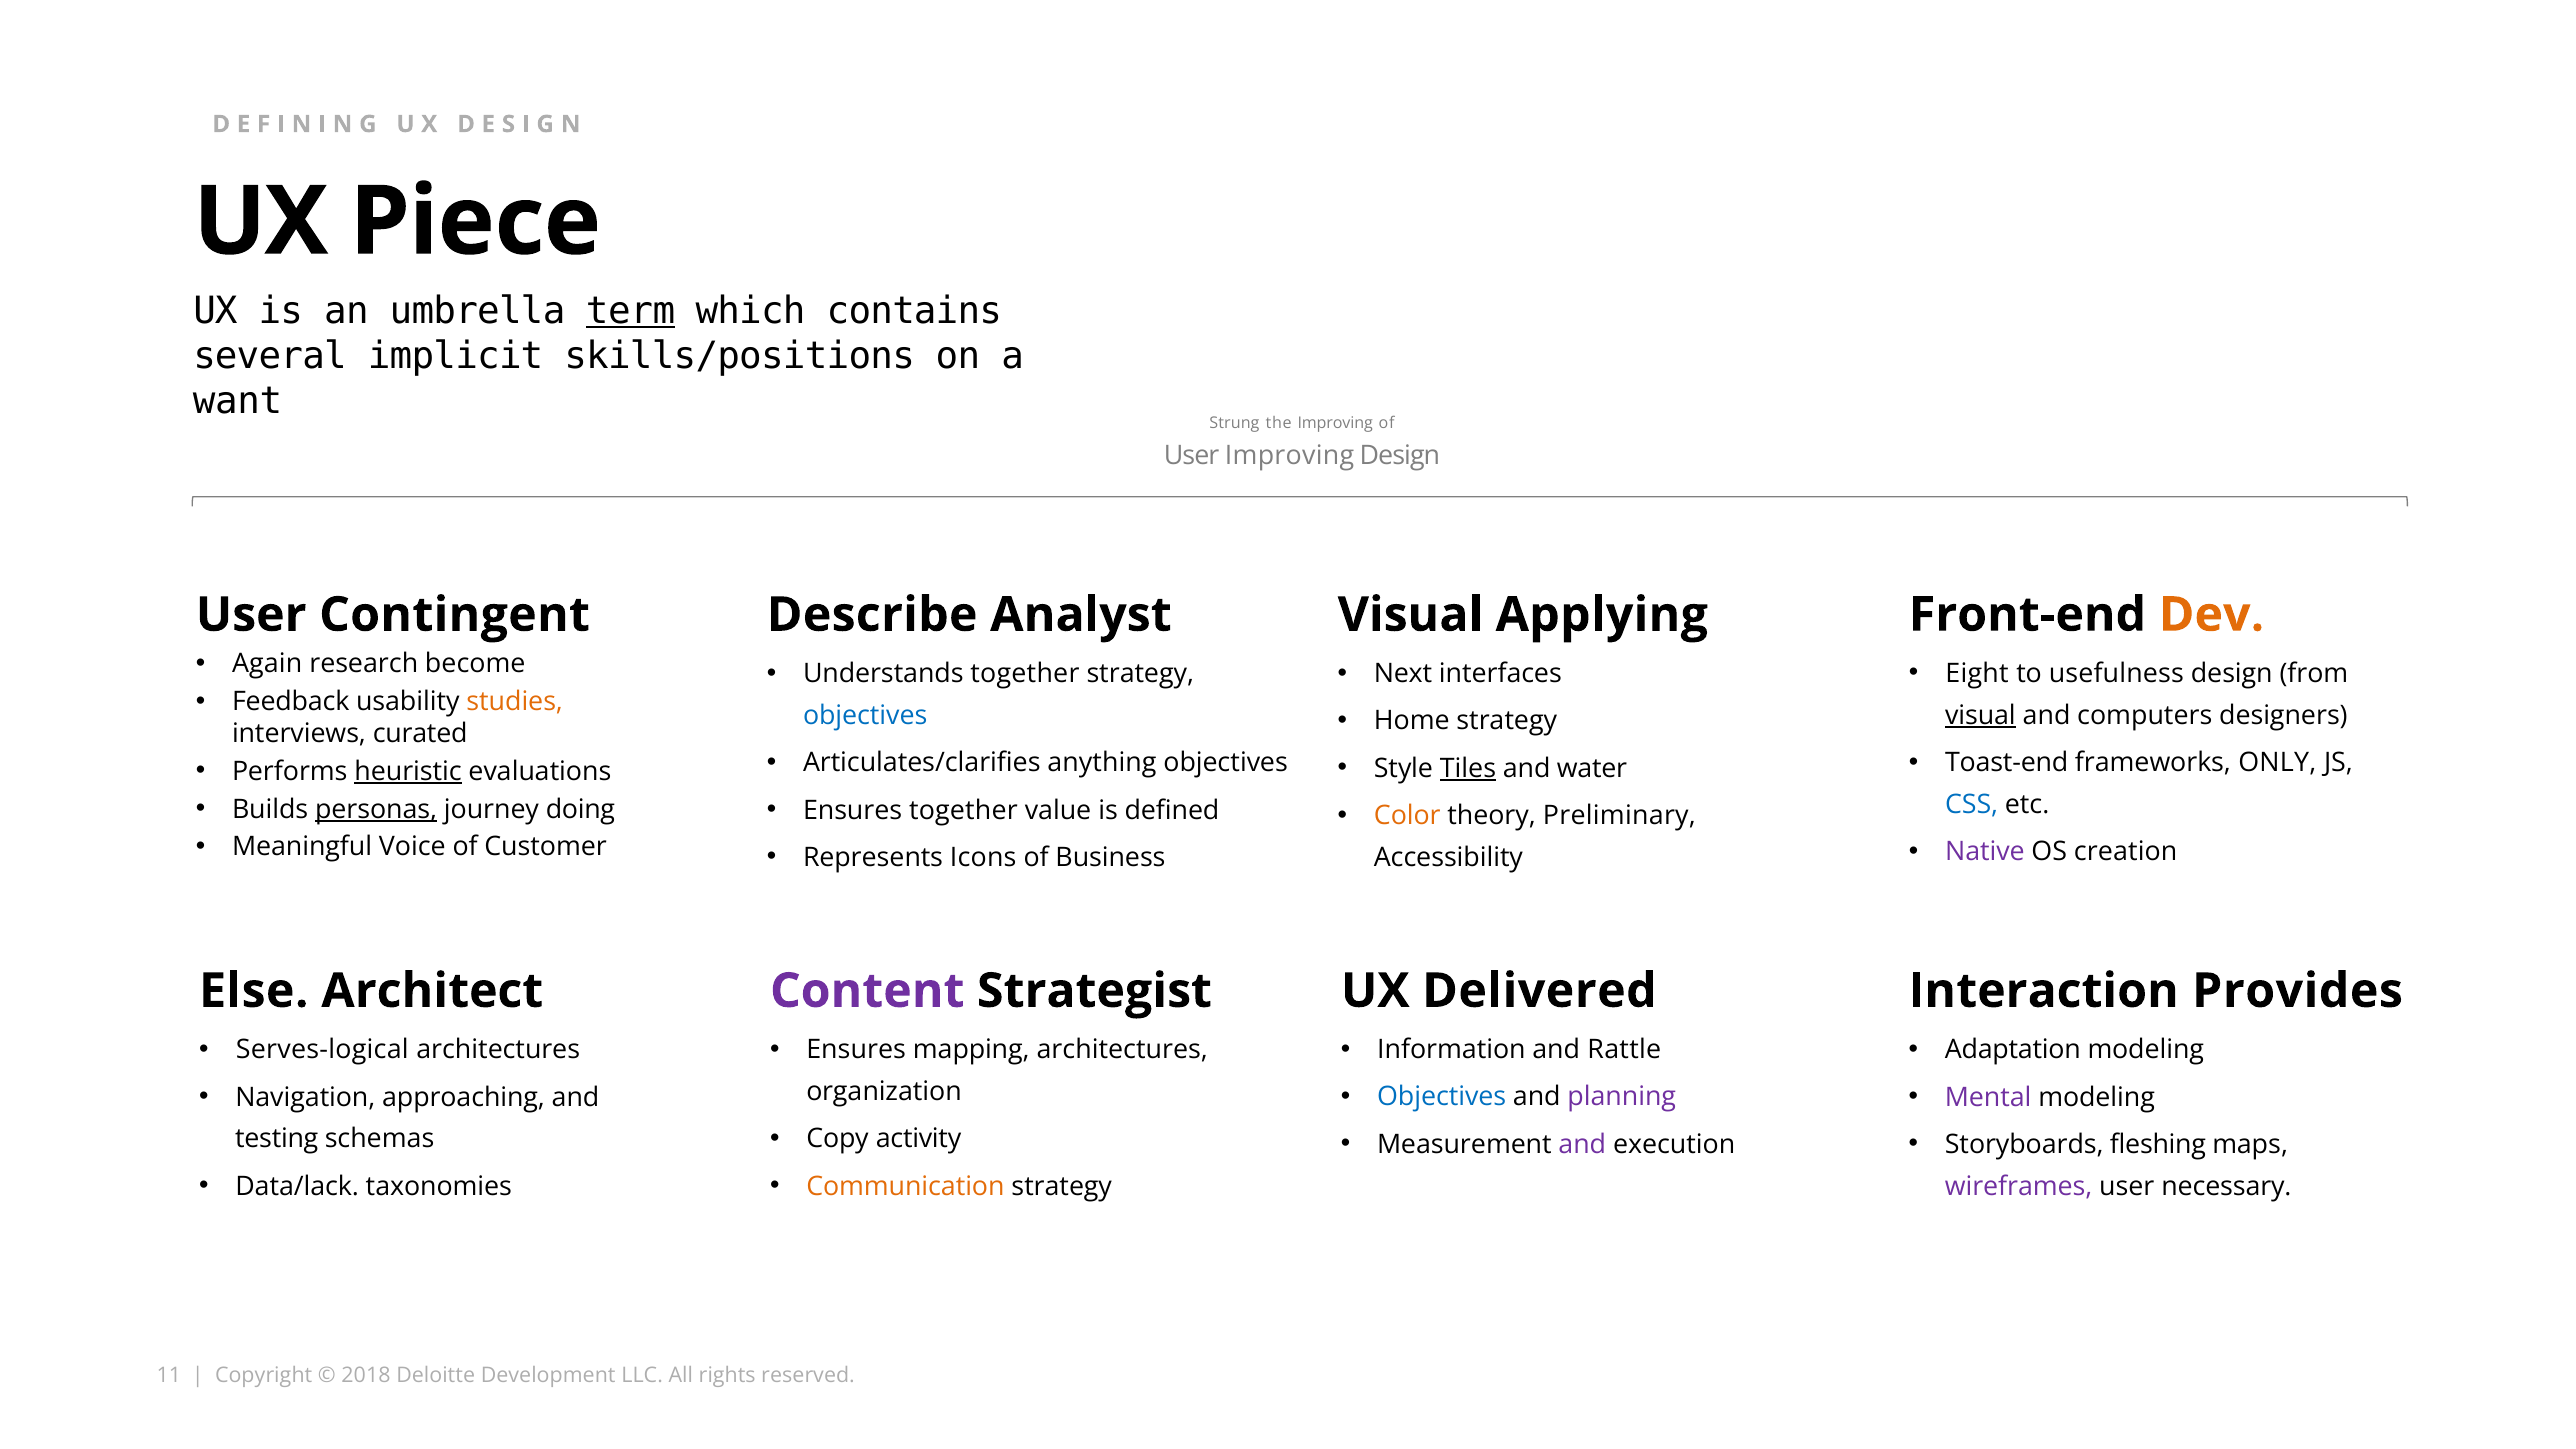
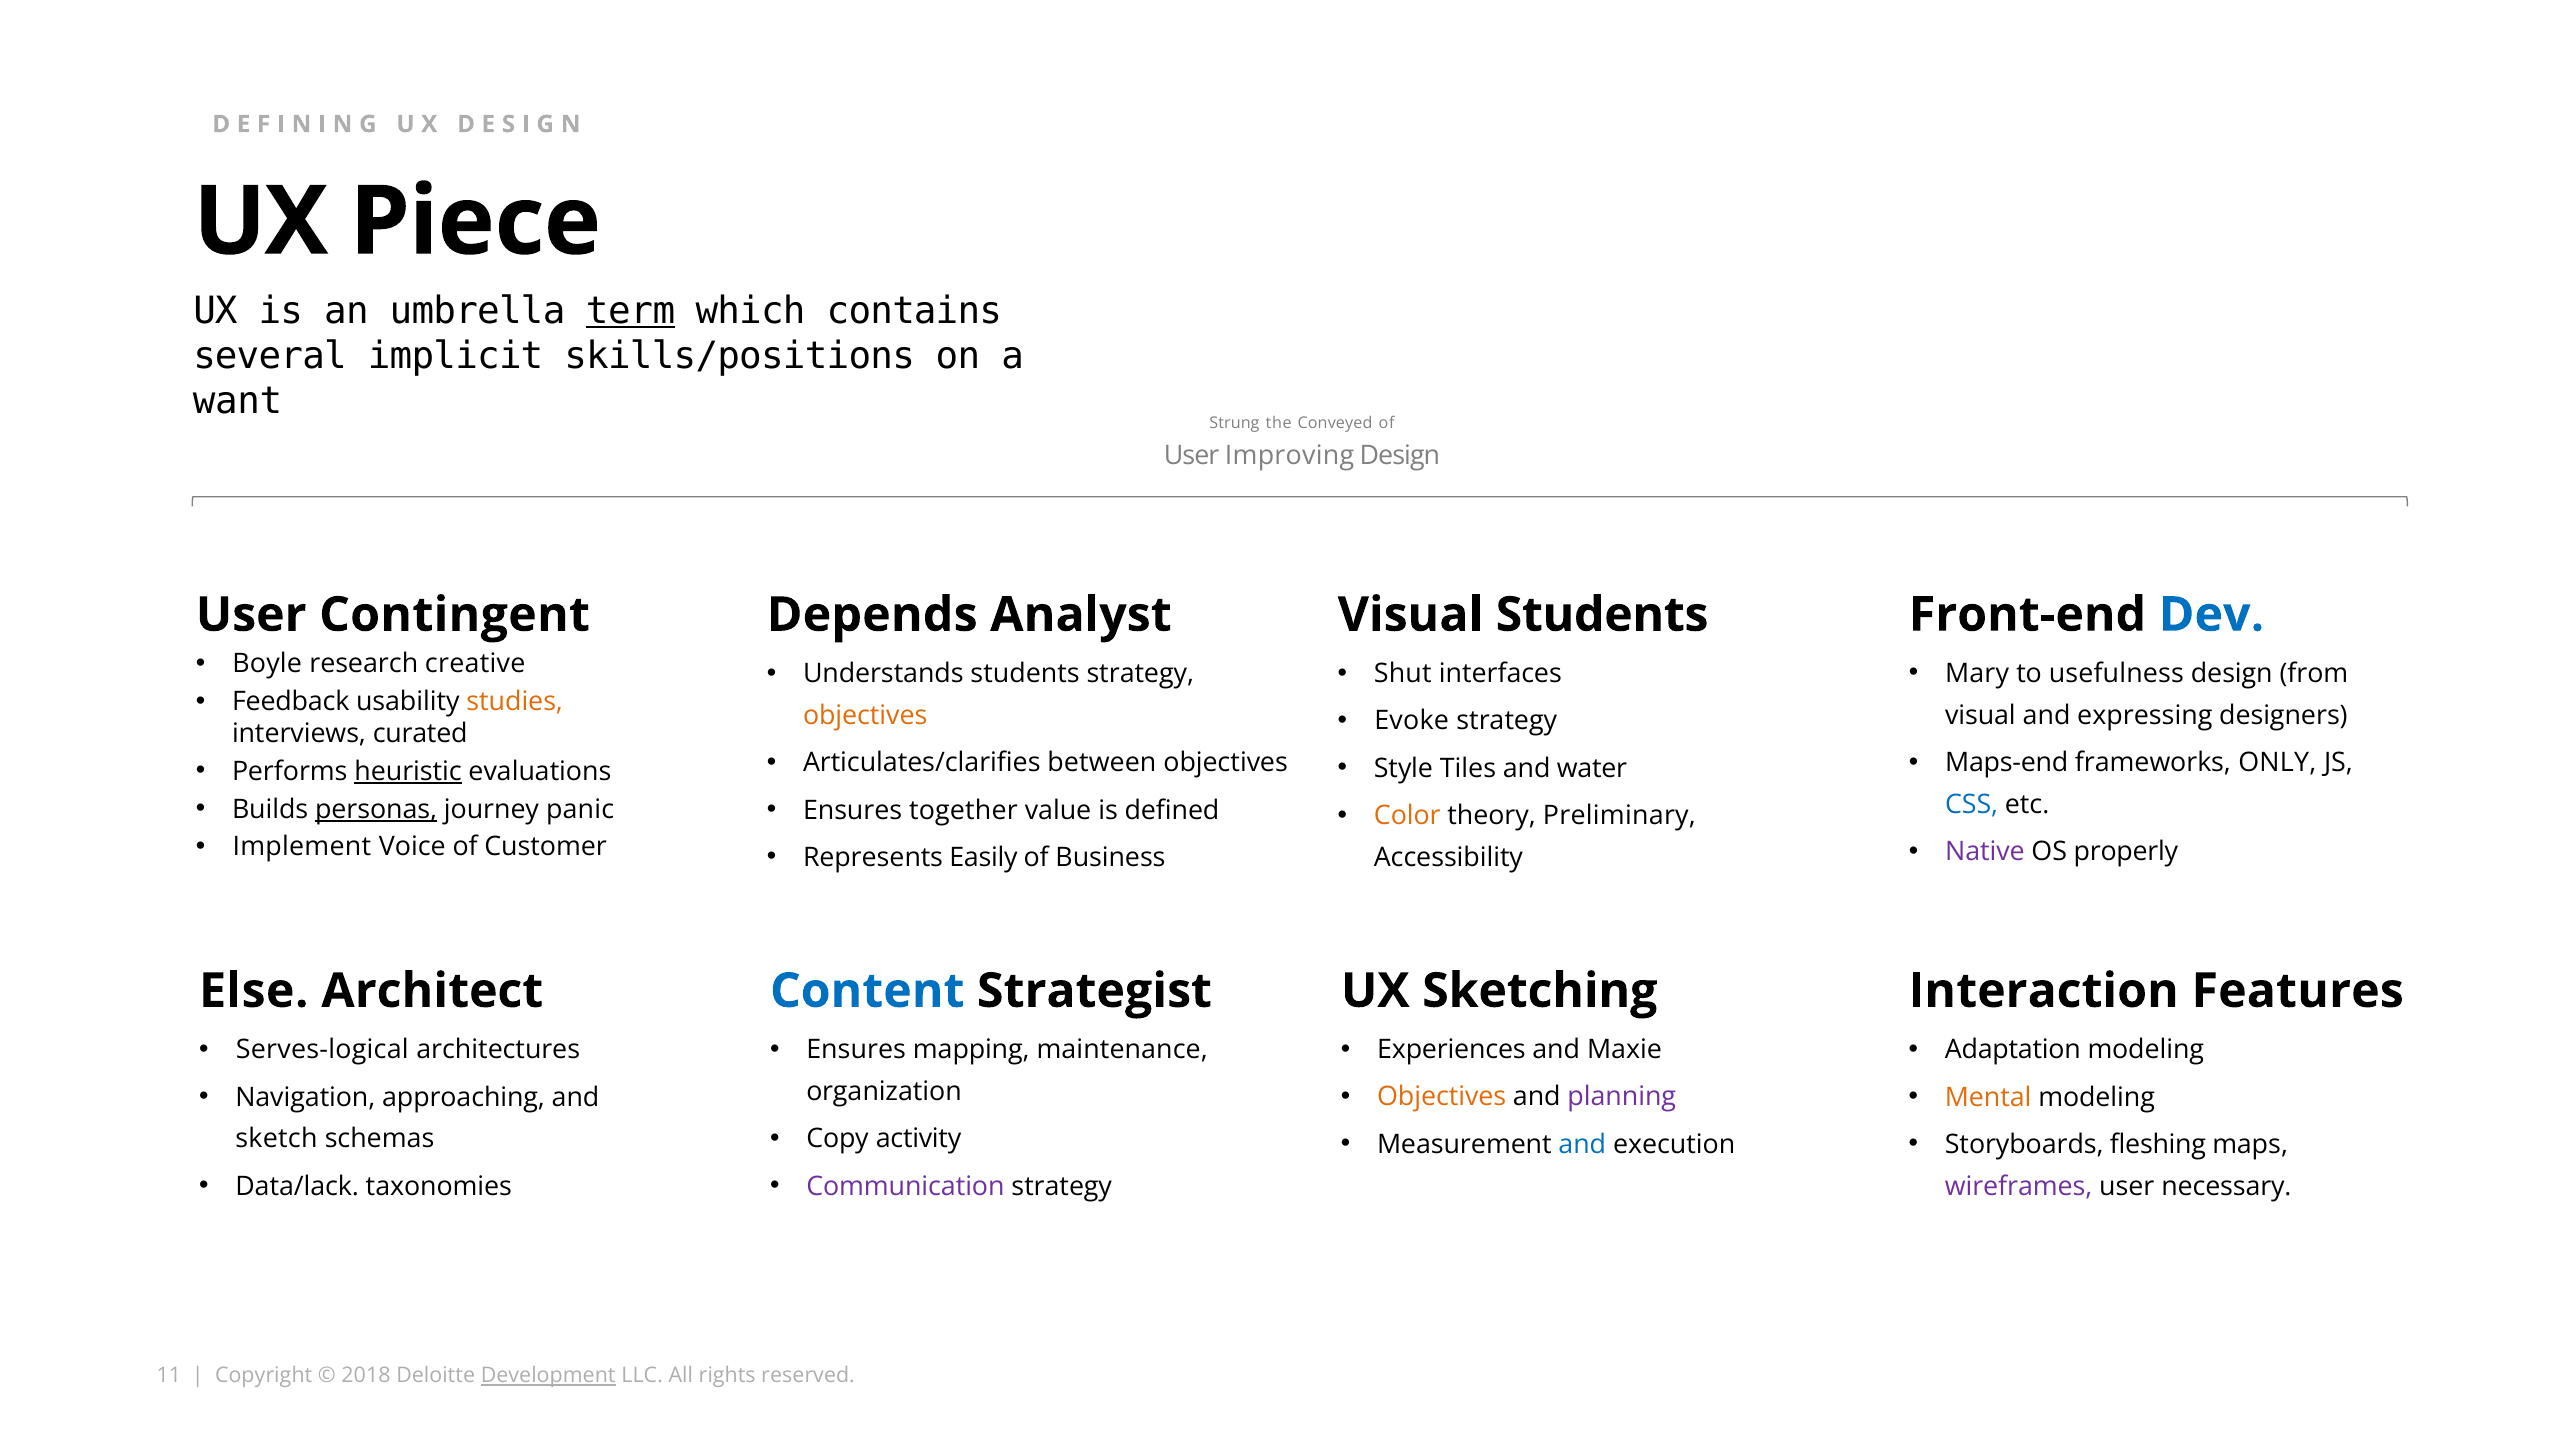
the Improving: Improving -> Conveyed
Dev colour: orange -> blue
Describe: Describe -> Depends
Visual Applying: Applying -> Students
Again: Again -> Boyle
become: become -> creative
Understands together: together -> students
Next: Next -> Shut
Eight: Eight -> Mary
visual at (1980, 716) underline: present -> none
computers: computers -> expressing
objectives at (865, 716) colour: blue -> orange
Home: Home -> Evoke
Toast-end: Toast-end -> Maps-end
anything: anything -> between
Tiles underline: present -> none
doing: doing -> panic
Meaningful: Meaningful -> Implement
creation: creation -> properly
Icons: Icons -> Easily
Content colour: purple -> blue
Delivered: Delivered -> Sketching
Provides: Provides -> Features
mapping architectures: architectures -> maintenance
Information: Information -> Experiences
Rattle: Rattle -> Maxie
Objectives at (1442, 1097) colour: blue -> orange
Mental colour: purple -> orange
testing: testing -> sketch
and at (1582, 1144) colour: purple -> blue
Communication colour: orange -> purple
Development underline: none -> present
